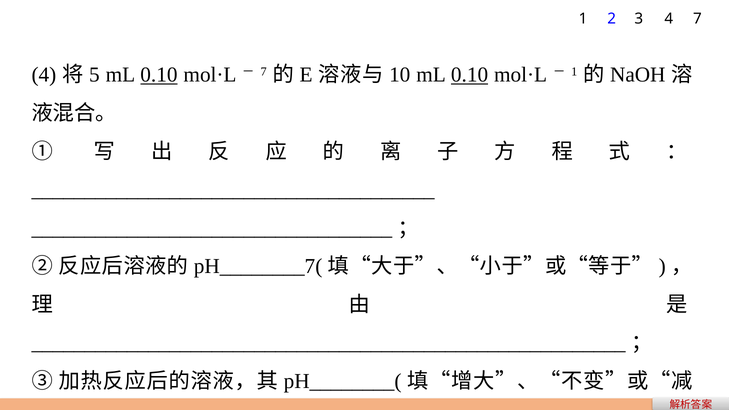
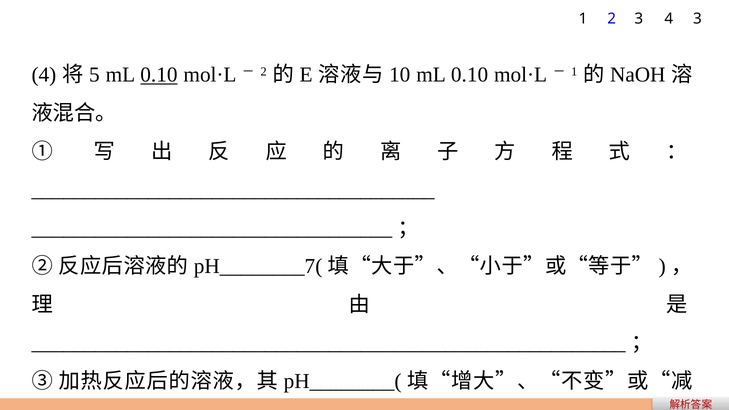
4 7: 7 -> 3
7 at (264, 72): 7 -> 2
0.10 at (470, 75) underline: present -> none
